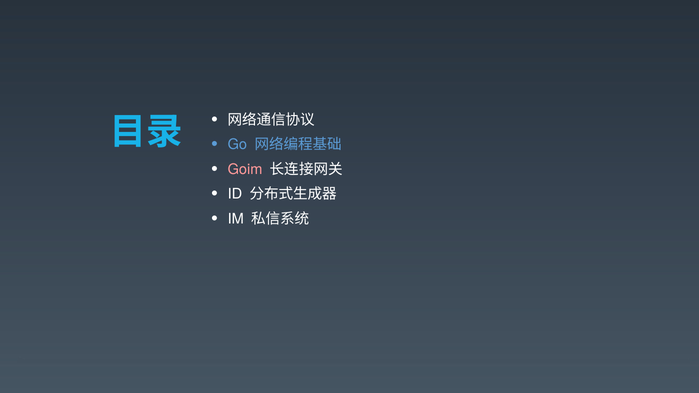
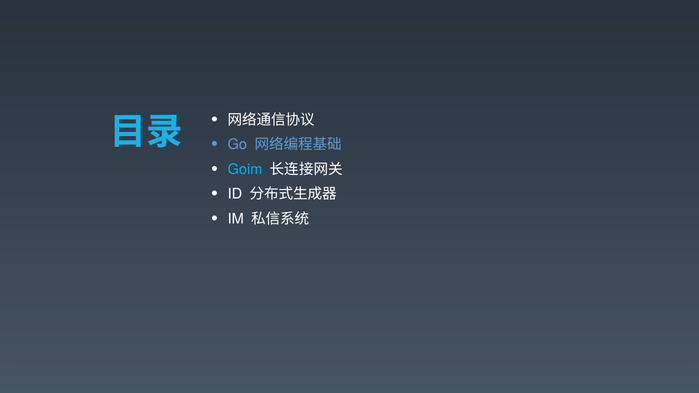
Goim colour: pink -> light blue
